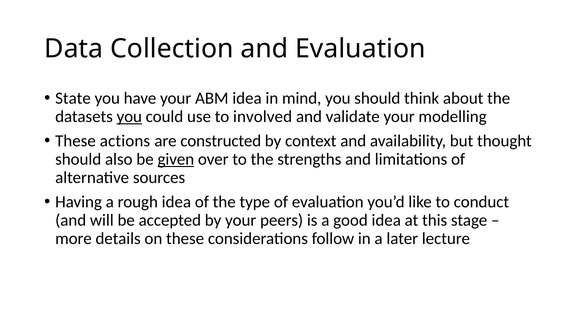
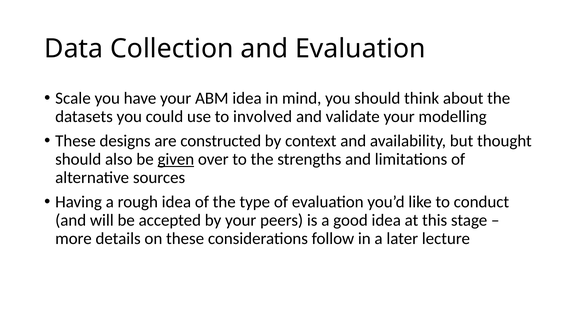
State: State -> Scale
you at (129, 117) underline: present -> none
actions: actions -> designs
